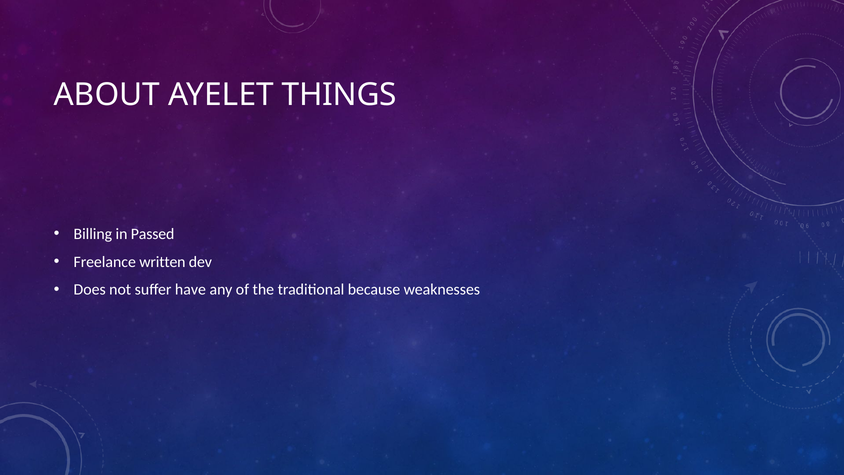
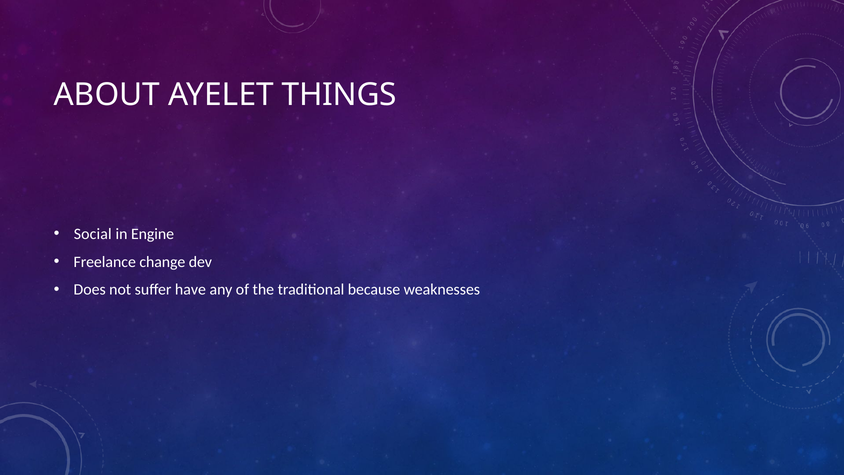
Billing: Billing -> Social
Passed: Passed -> Engine
written: written -> change
